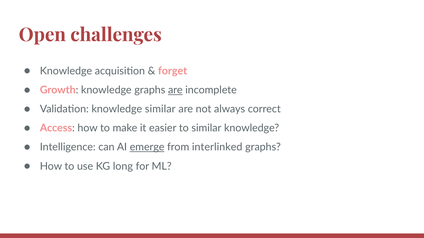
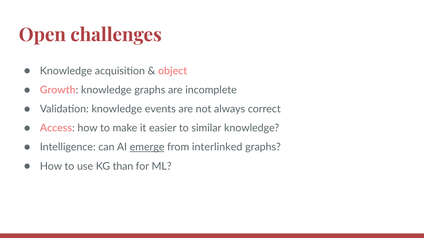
forget: forget -> object
are at (175, 90) underline: present -> none
knowledge similar: similar -> events
long: long -> than
